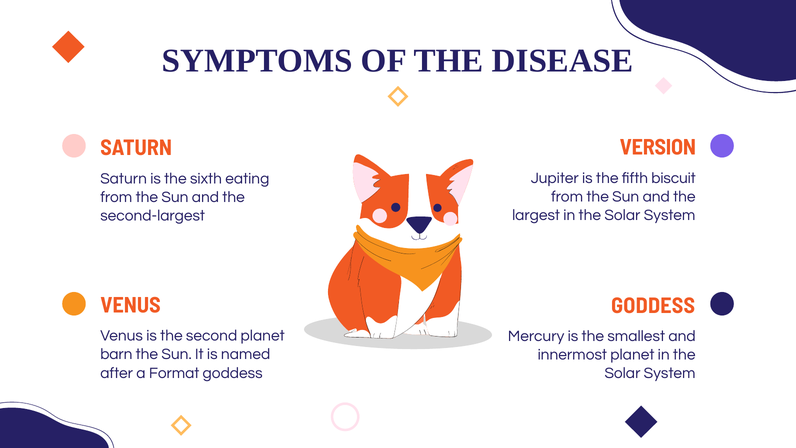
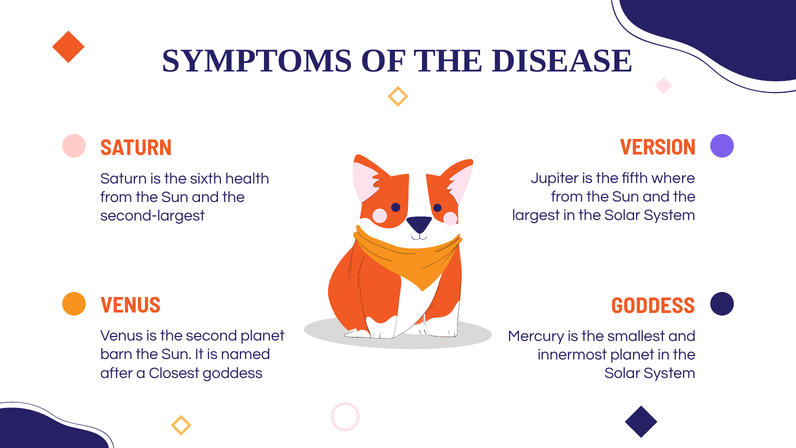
biscuit: biscuit -> where
eating: eating -> health
Format: Format -> Closest
